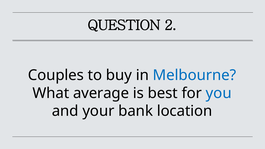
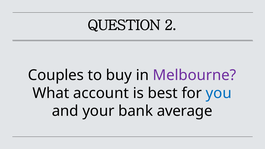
Melbourne colour: blue -> purple
average: average -> account
location: location -> average
